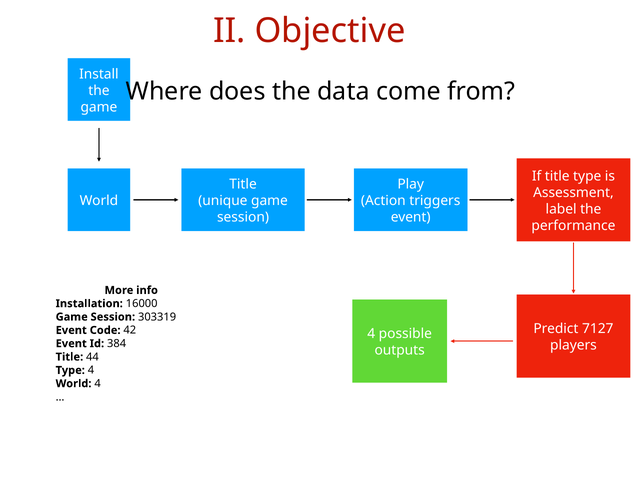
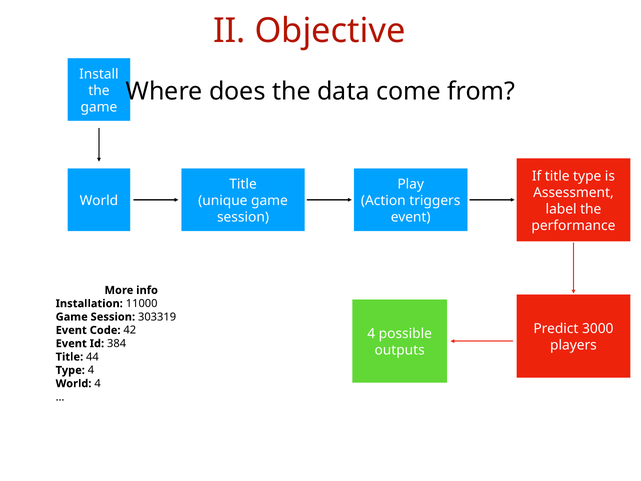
16000: 16000 -> 11000
7127: 7127 -> 3000
